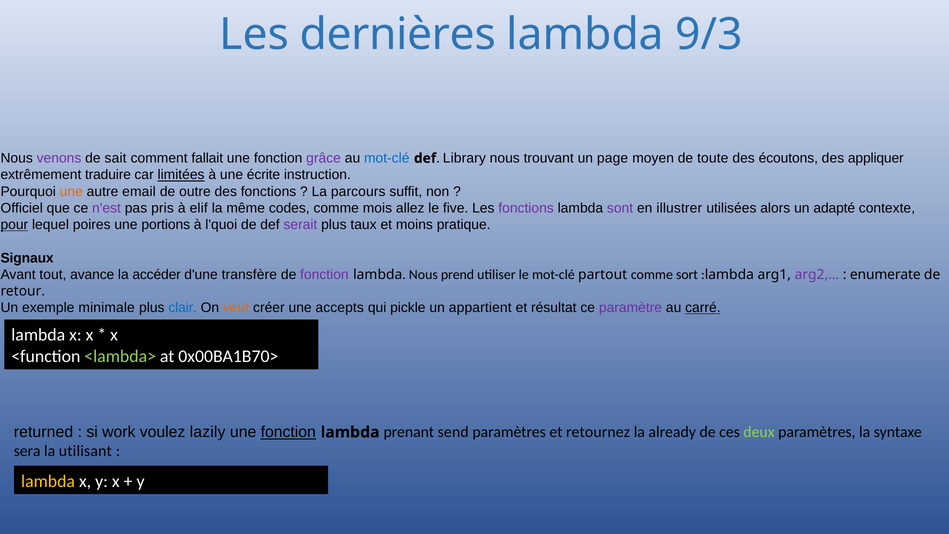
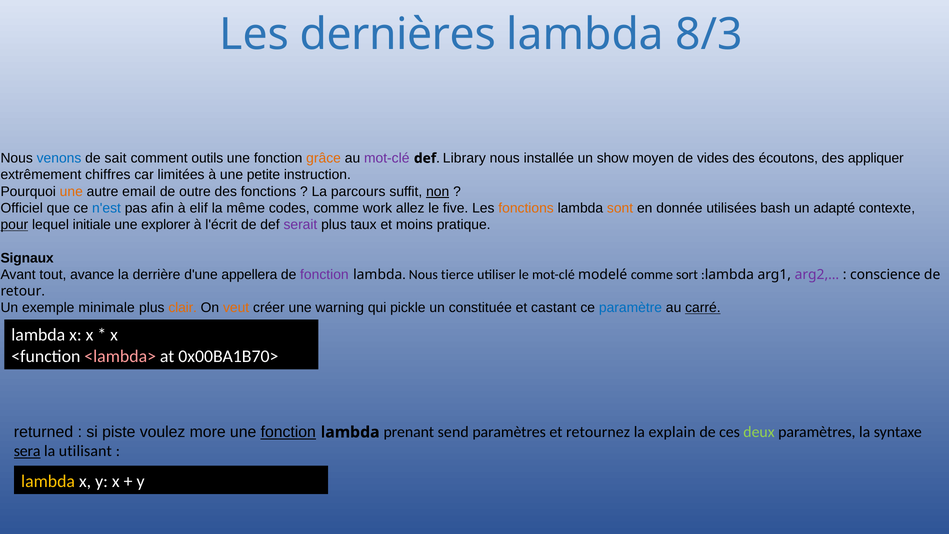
9/3: 9/3 -> 8/3
venons colour: purple -> blue
fallait: fallait -> outils
grâce colour: purple -> orange
mot-clé at (387, 158) colour: blue -> purple
trouvant: trouvant -> installée
page: page -> show
toute: toute -> vides
traduire: traduire -> chiffres
limitées underline: present -> none
écrite: écrite -> petite
non underline: none -> present
n'est colour: purple -> blue
pris: pris -> afin
mois: mois -> work
fonctions at (526, 208) colour: purple -> orange
sont colour: purple -> orange
illustrer: illustrer -> donnée
alors: alors -> bash
poires: poires -> initiale
portions: portions -> explorer
l'quoi: l'quoi -> l'écrit
accéder: accéder -> derrière
transfère: transfère -> appellera
prend: prend -> tierce
partout: partout -> modelé
enumerate: enumerate -> conscience
clair colour: blue -> orange
accepts: accepts -> warning
appartient: appartient -> constituée
résultat: résultat -> castant
paramètre colour: purple -> blue
<lambda> colour: light green -> pink
work: work -> piste
lazily: lazily -> more
already: already -> explain
sera underline: none -> present
